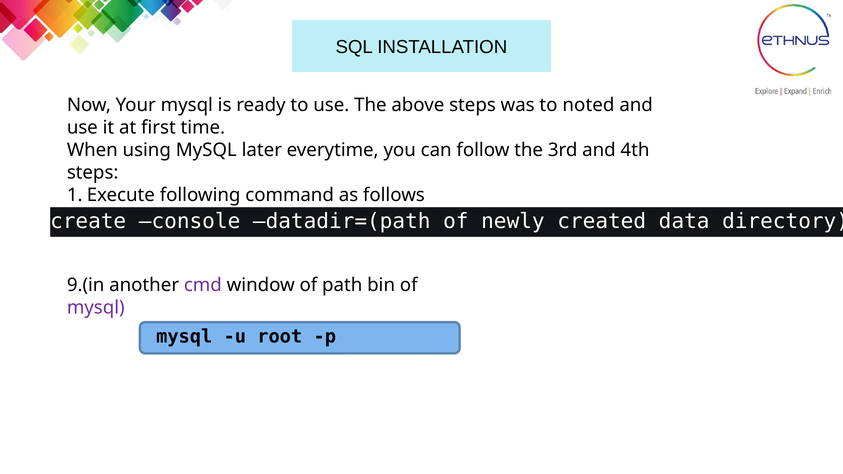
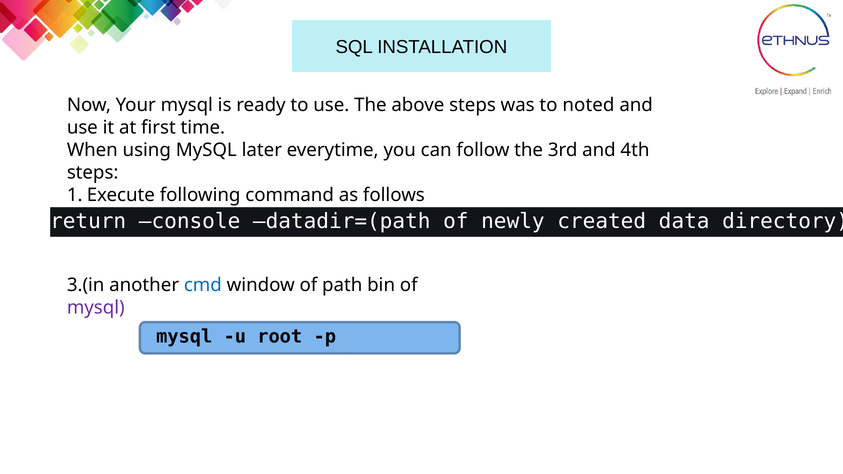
create: create -> return
9.(in: 9.(in -> 3.(in
cmd colour: purple -> blue
